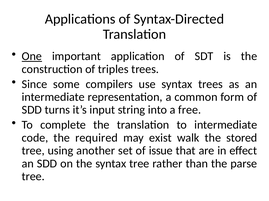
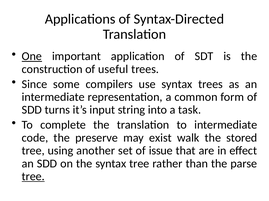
triples: triples -> useful
free: free -> task
required: required -> preserve
tree at (33, 177) underline: none -> present
